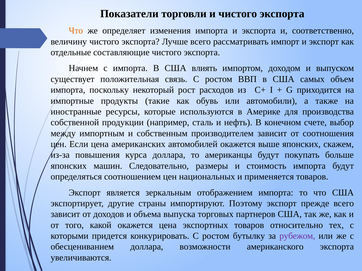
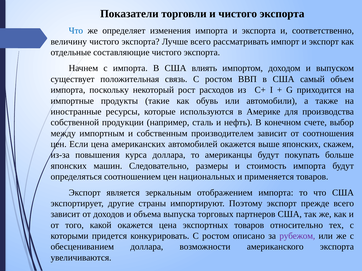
Что at (76, 31) colour: orange -> blue
самых: самых -> самый
бутылку: бутылку -> описано
